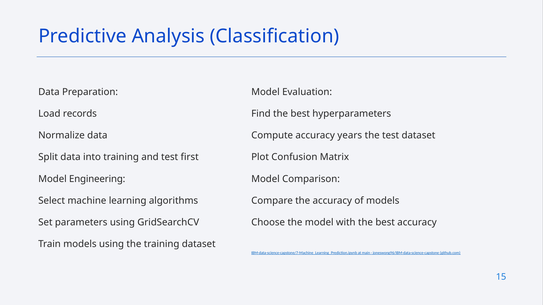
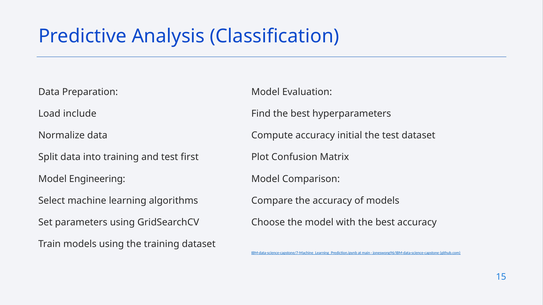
records: records -> include
years: years -> initial
